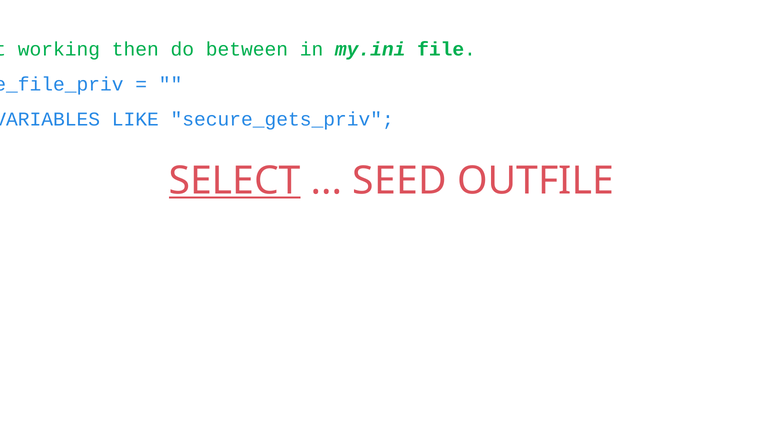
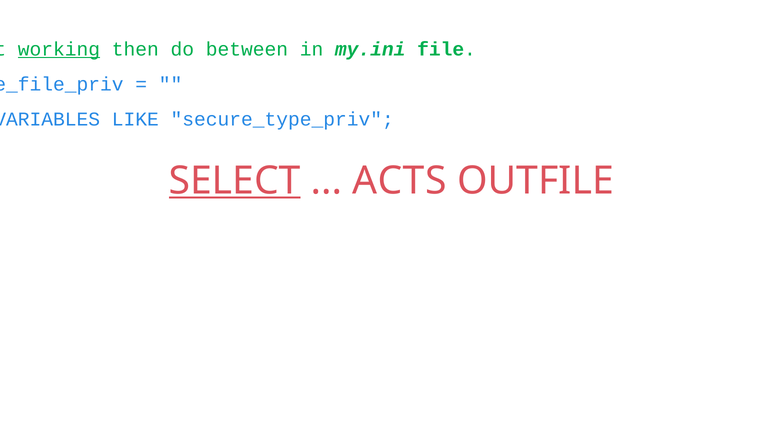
working underline: none -> present
secure_gets_priv: secure_gets_priv -> secure_type_priv
SEED: SEED -> ACTS
